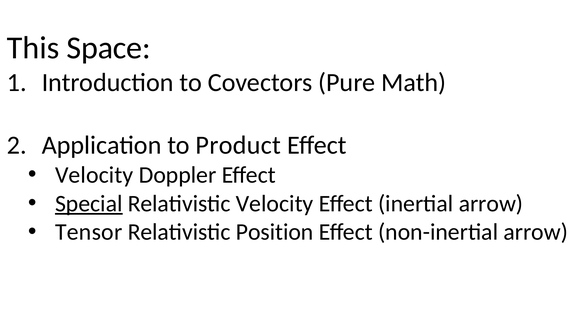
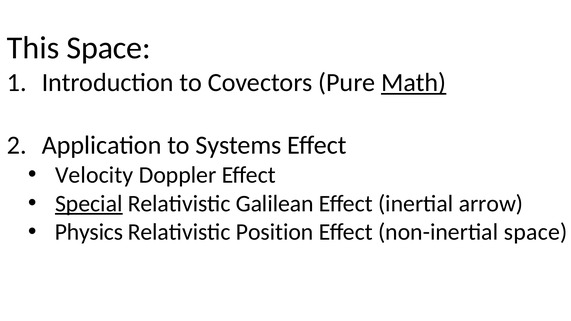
Math underline: none -> present
Product: Product -> Systems
Relativistic Velocity: Velocity -> Galilean
Tensor: Tensor -> Physics
non-inertial arrow: arrow -> space
